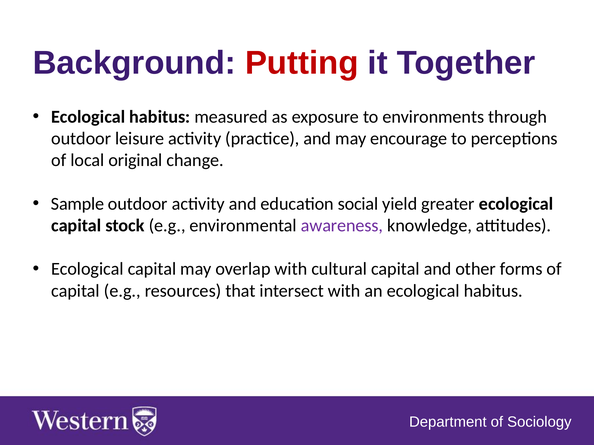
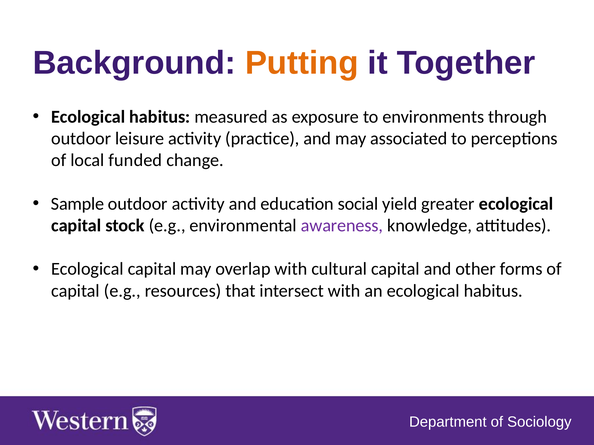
Putting colour: red -> orange
encourage: encourage -> associated
original: original -> funded
